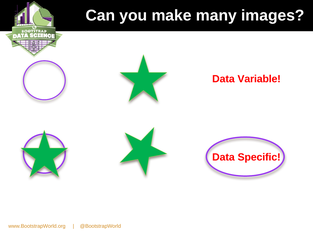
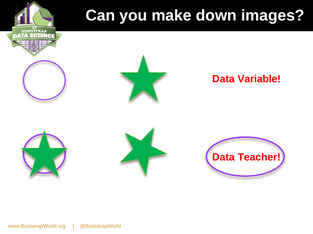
many: many -> down
Specific: Specific -> Teacher
